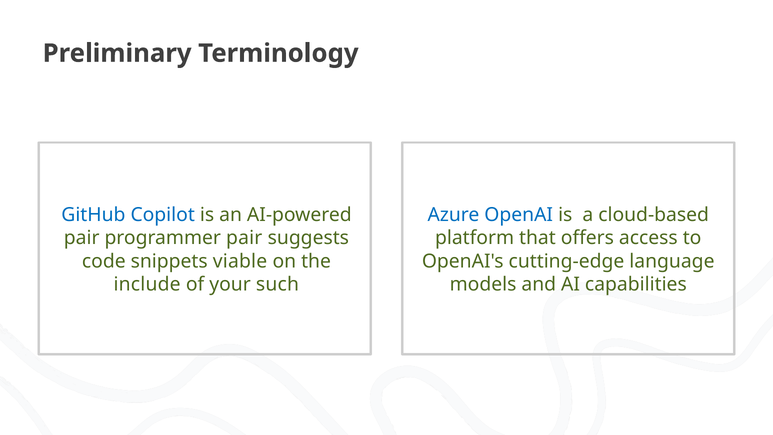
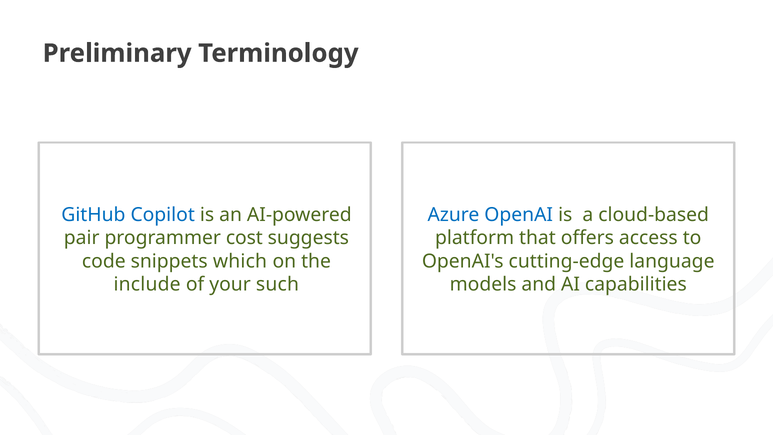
programmer pair: pair -> cost
viable: viable -> which
